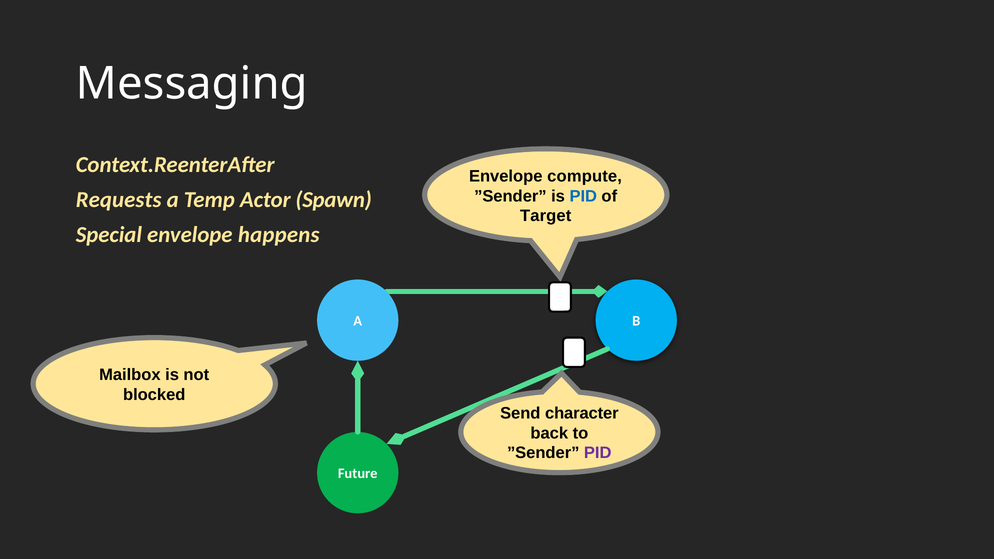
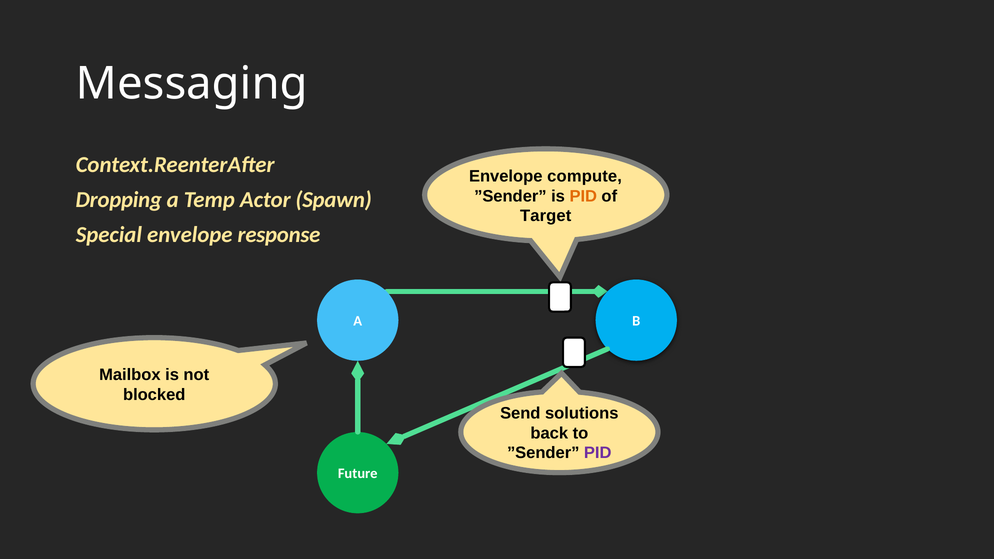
PID at (583, 196) colour: blue -> orange
Requests: Requests -> Dropping
happens: happens -> response
character: character -> solutions
